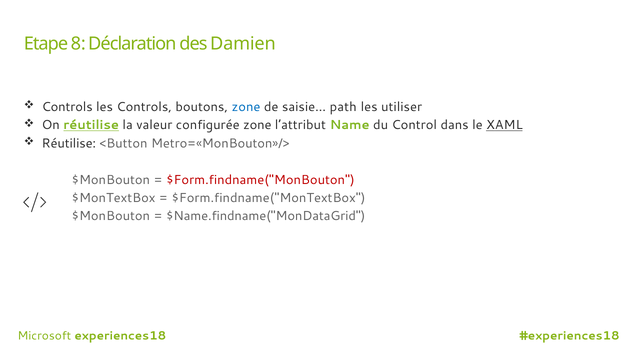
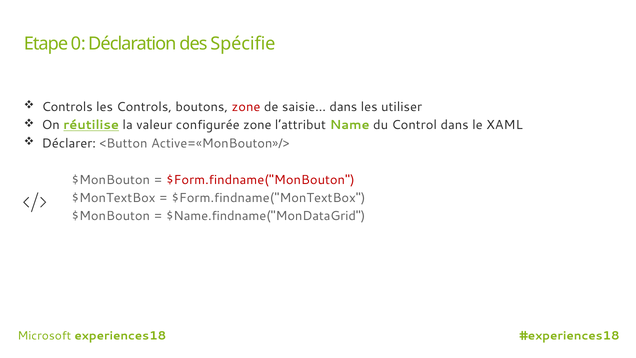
8: 8 -> 0
Damien: Damien -> Spécifie
zone at (246, 107) colour: blue -> red
saisie… path: path -> dans
XAML underline: present -> none
Réutilise at (69, 143): Réutilise -> Déclarer
Metro=«MonBouton»/>: Metro=«MonBouton»/> -> Active=«MonBouton»/>
